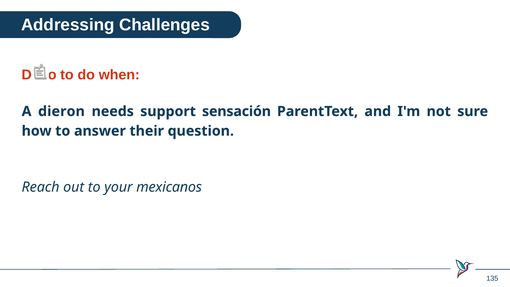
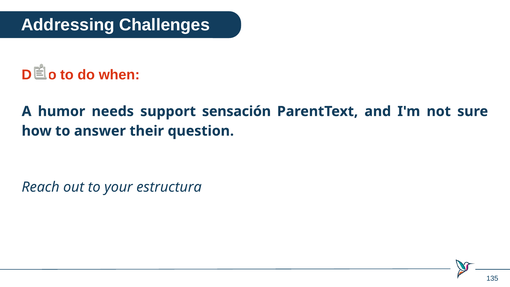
dieron: dieron -> humor
mexicanos: mexicanos -> estructura
